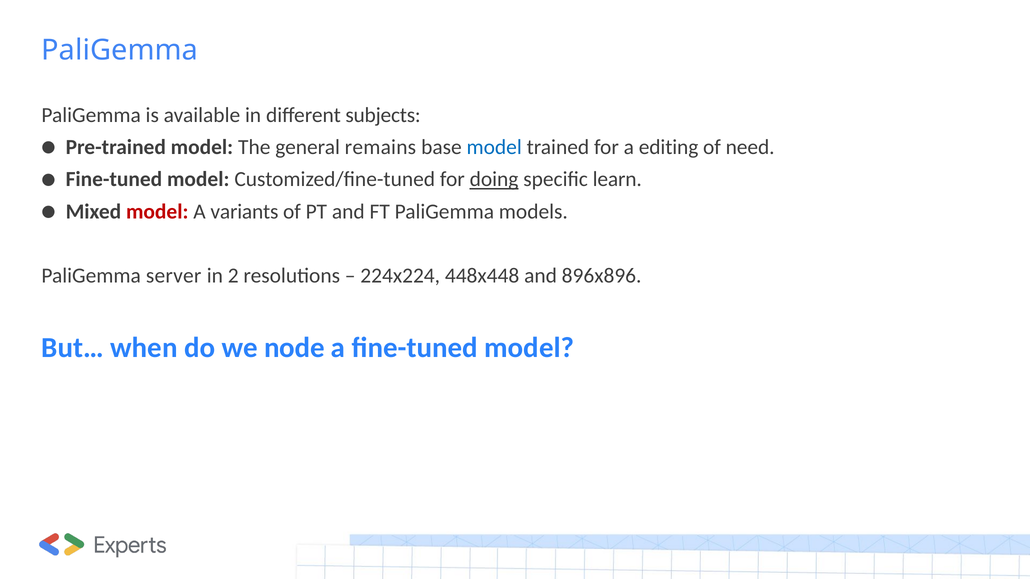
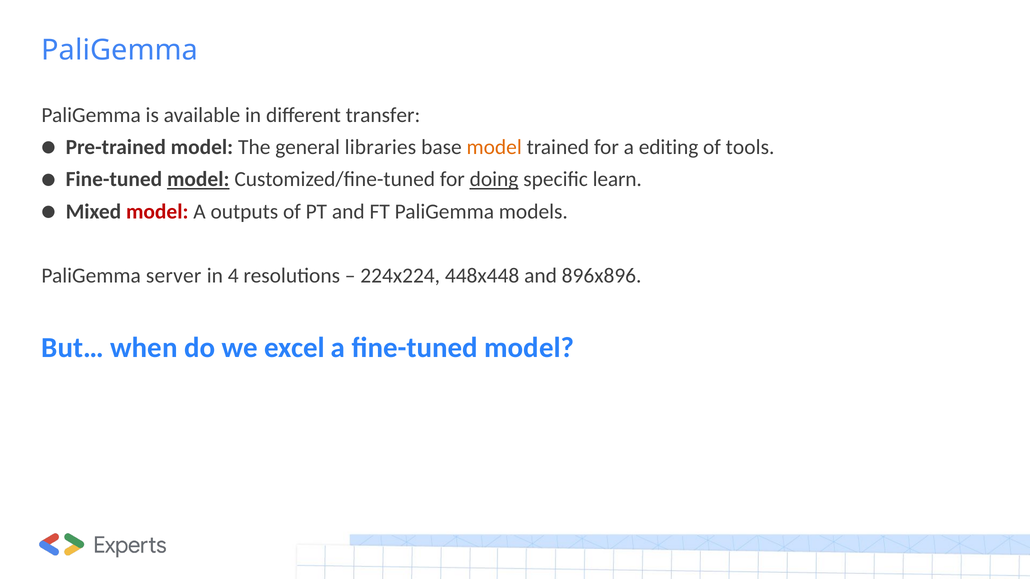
subjects: subjects -> transfer
remains: remains -> libraries
model at (494, 147) colour: blue -> orange
need: need -> tools
model at (198, 180) underline: none -> present
variants: variants -> outputs
2: 2 -> 4
node: node -> excel
